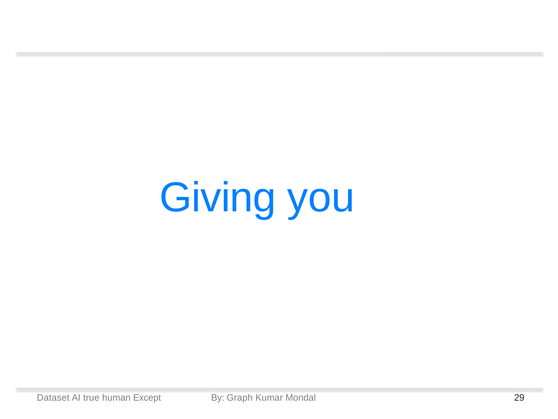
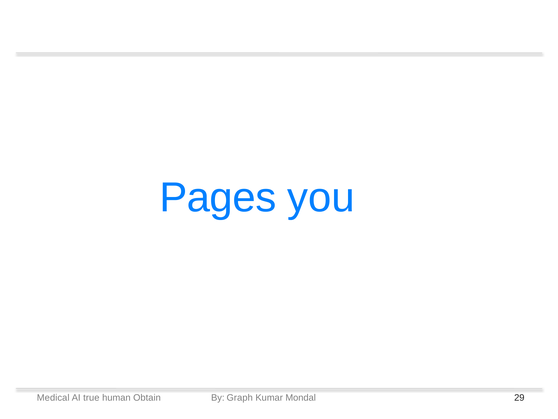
Giving: Giving -> Pages
Dataset: Dataset -> Medical
Except: Except -> Obtain
